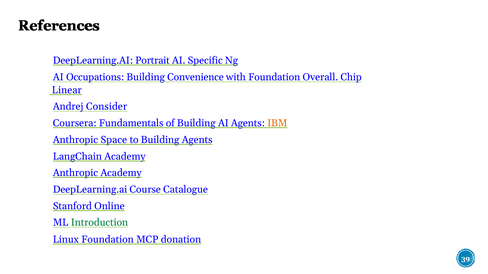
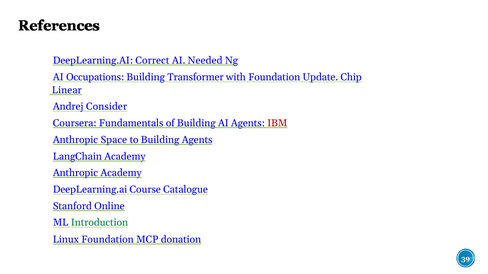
Portrait: Portrait -> Correct
Specific: Specific -> Needed
Convenience: Convenience -> Transformer
Overall: Overall -> Update
IBM colour: orange -> red
